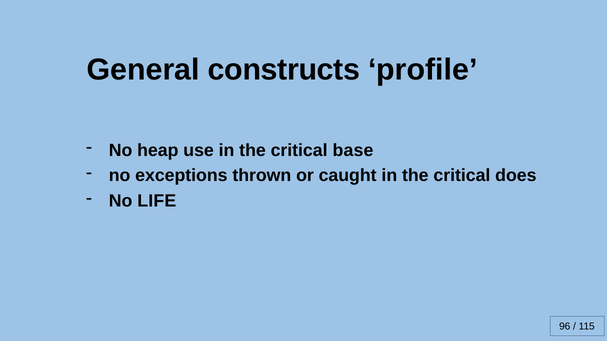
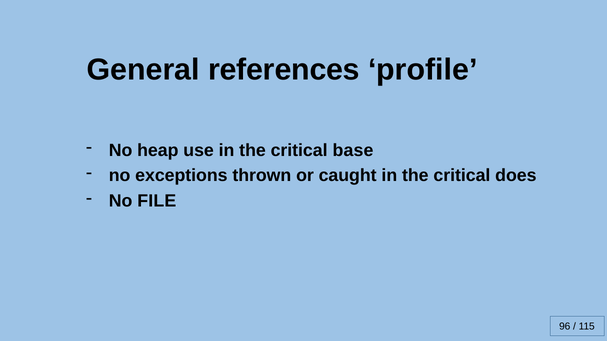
constructs: constructs -> references
LIFE: LIFE -> FILE
